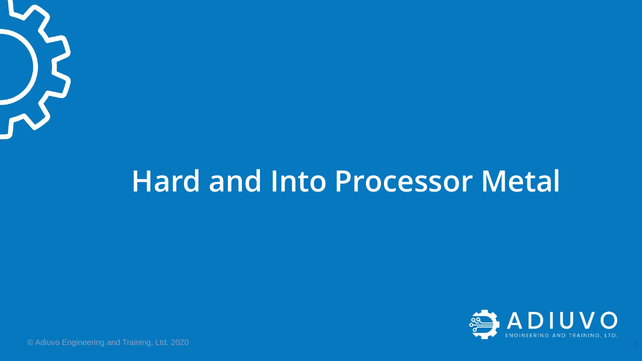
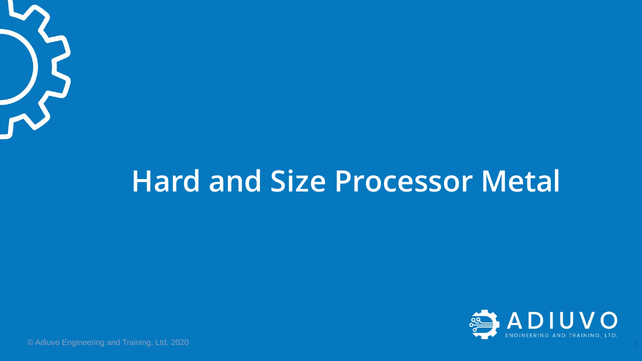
Into: Into -> Size
